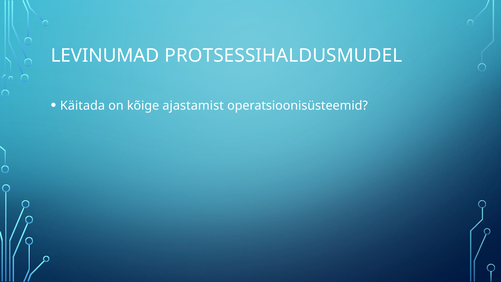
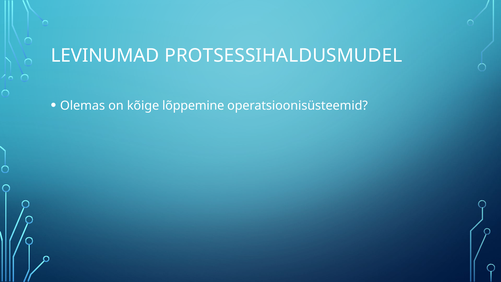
Käitada: Käitada -> Olemas
ajastamist: ajastamist -> lõppemine
